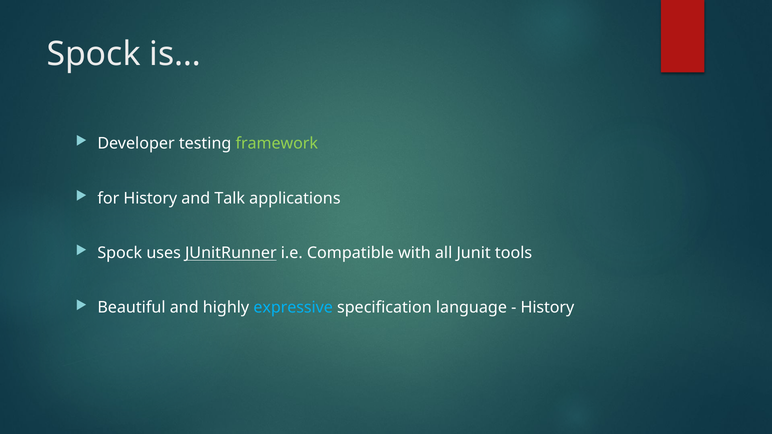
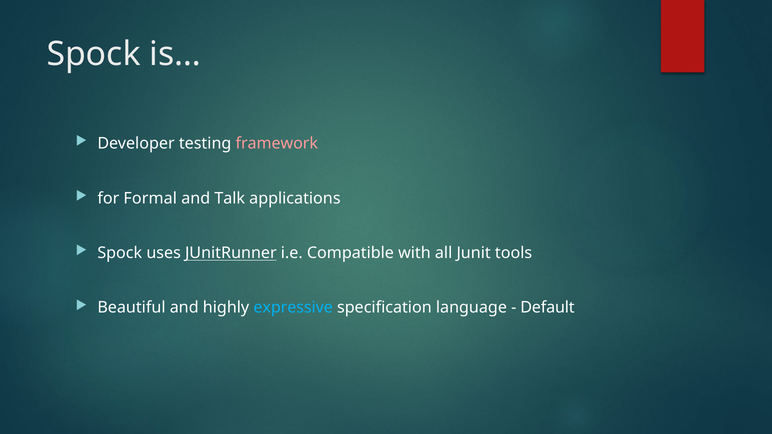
framework colour: light green -> pink
for History: History -> Formal
History at (547, 308): History -> Default
